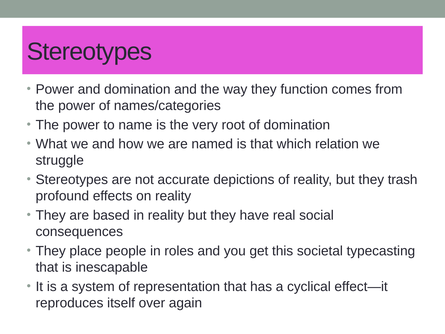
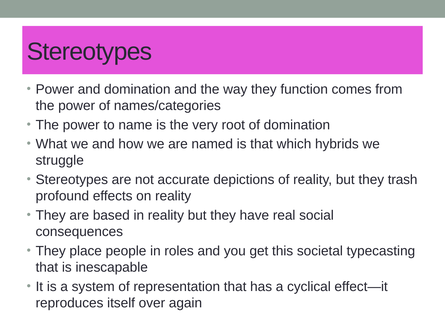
relation: relation -> hybrids
